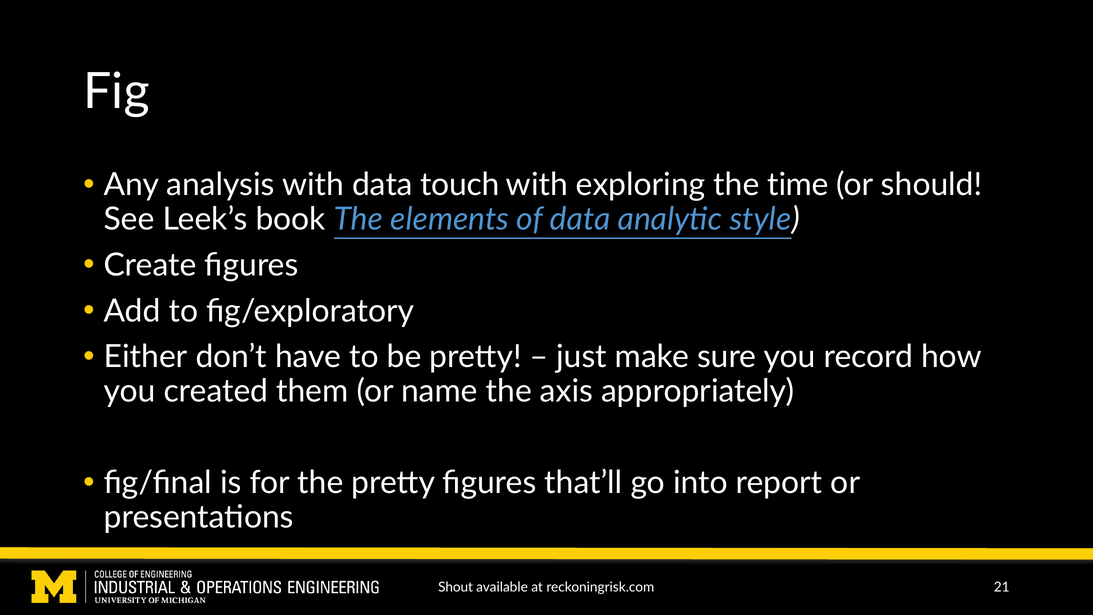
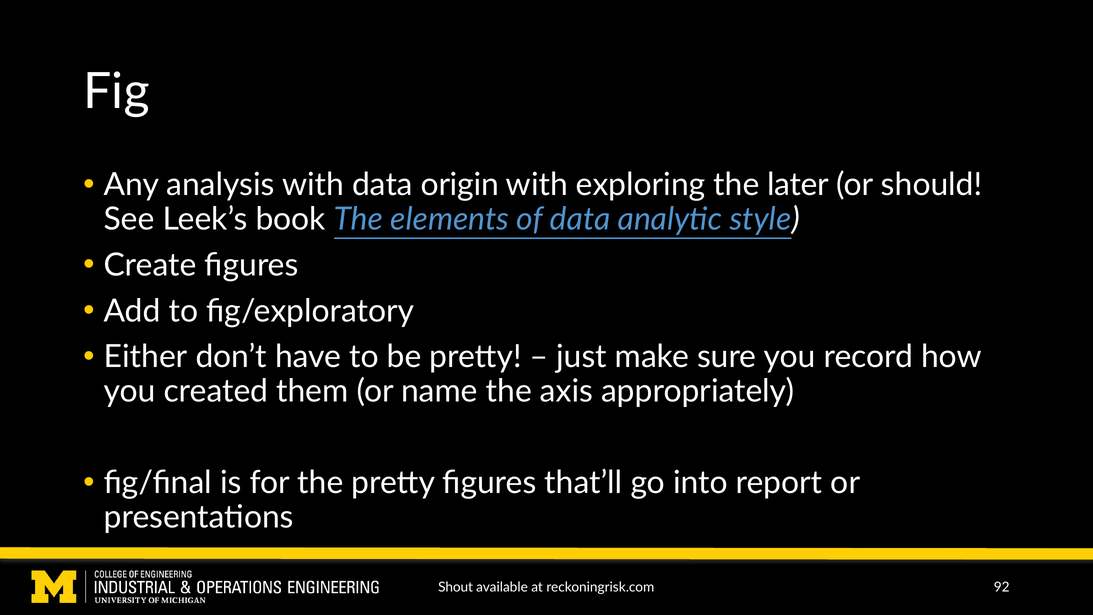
touch: touch -> origin
time: time -> later
21: 21 -> 92
